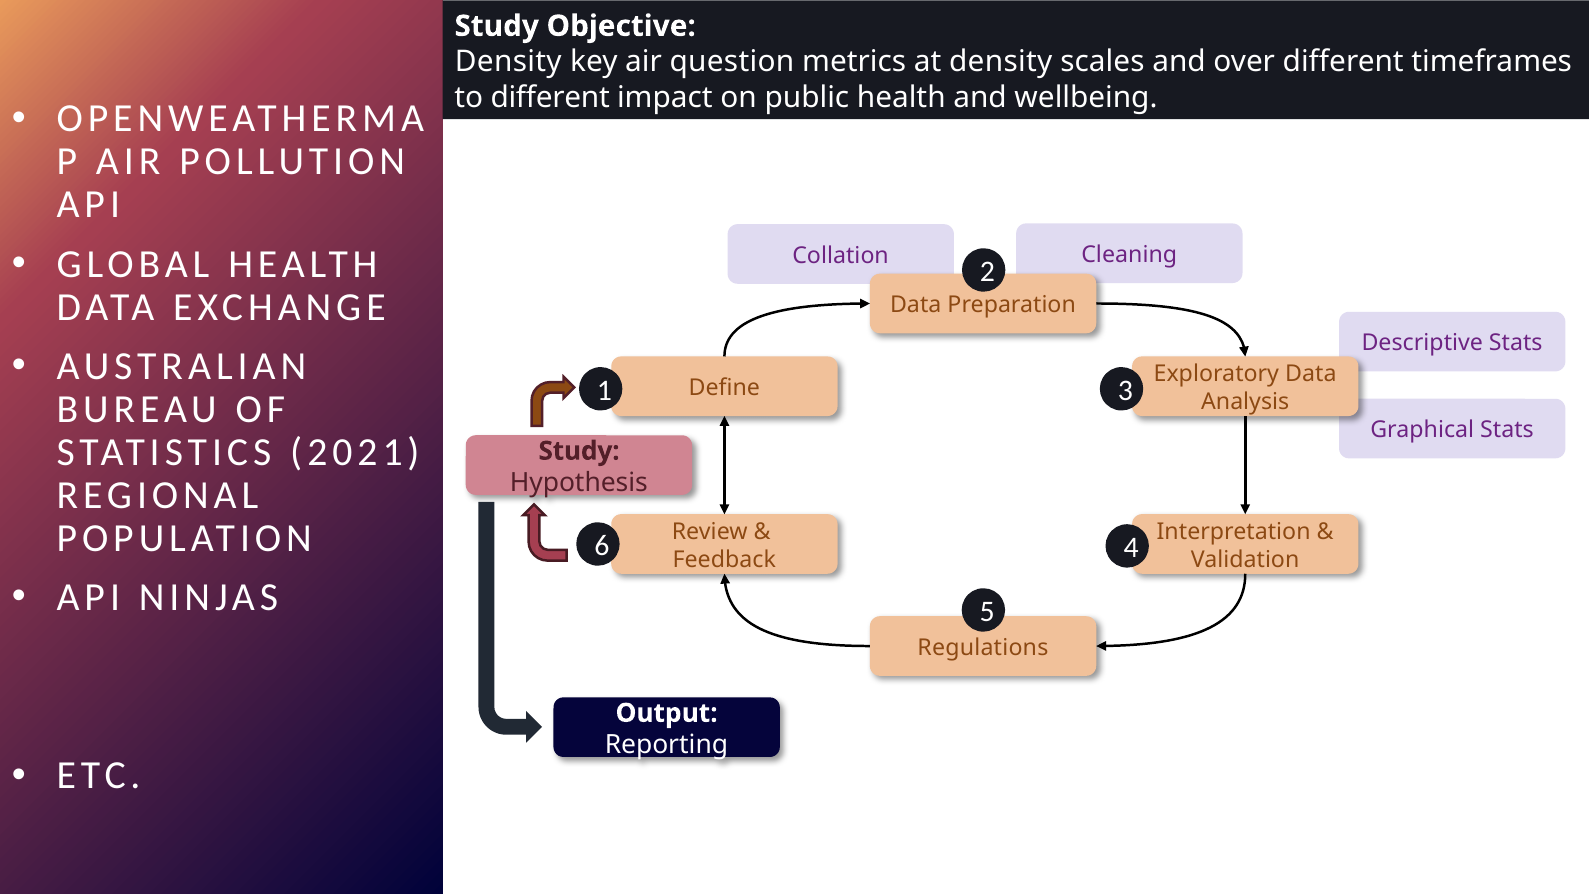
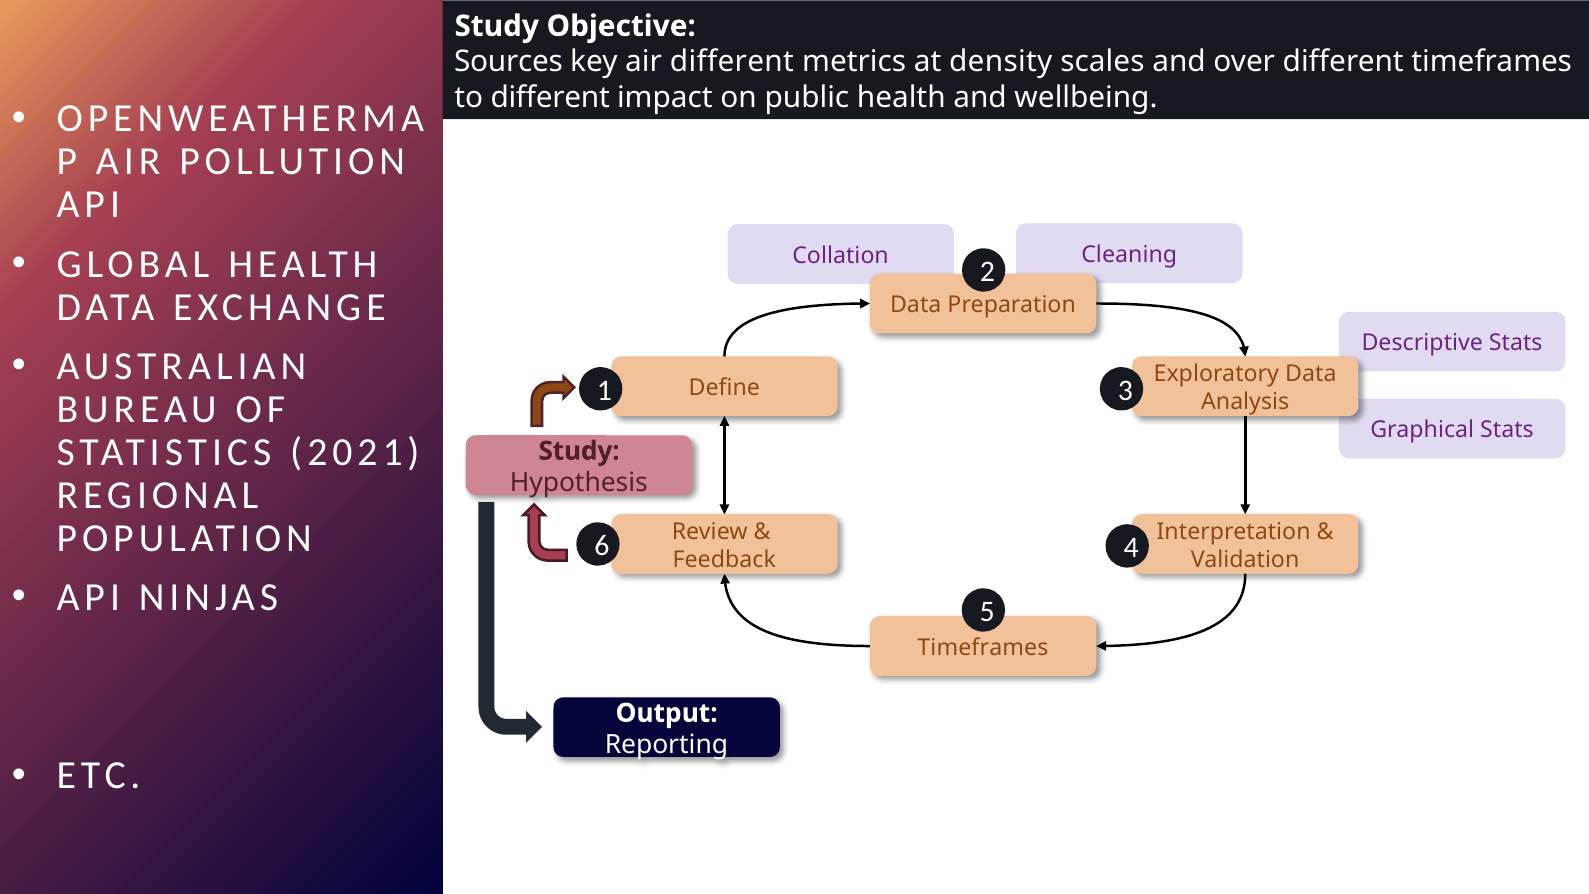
Density at (508, 62): Density -> Sources
air question: question -> different
Regulations at (983, 647): Regulations -> Timeframes
